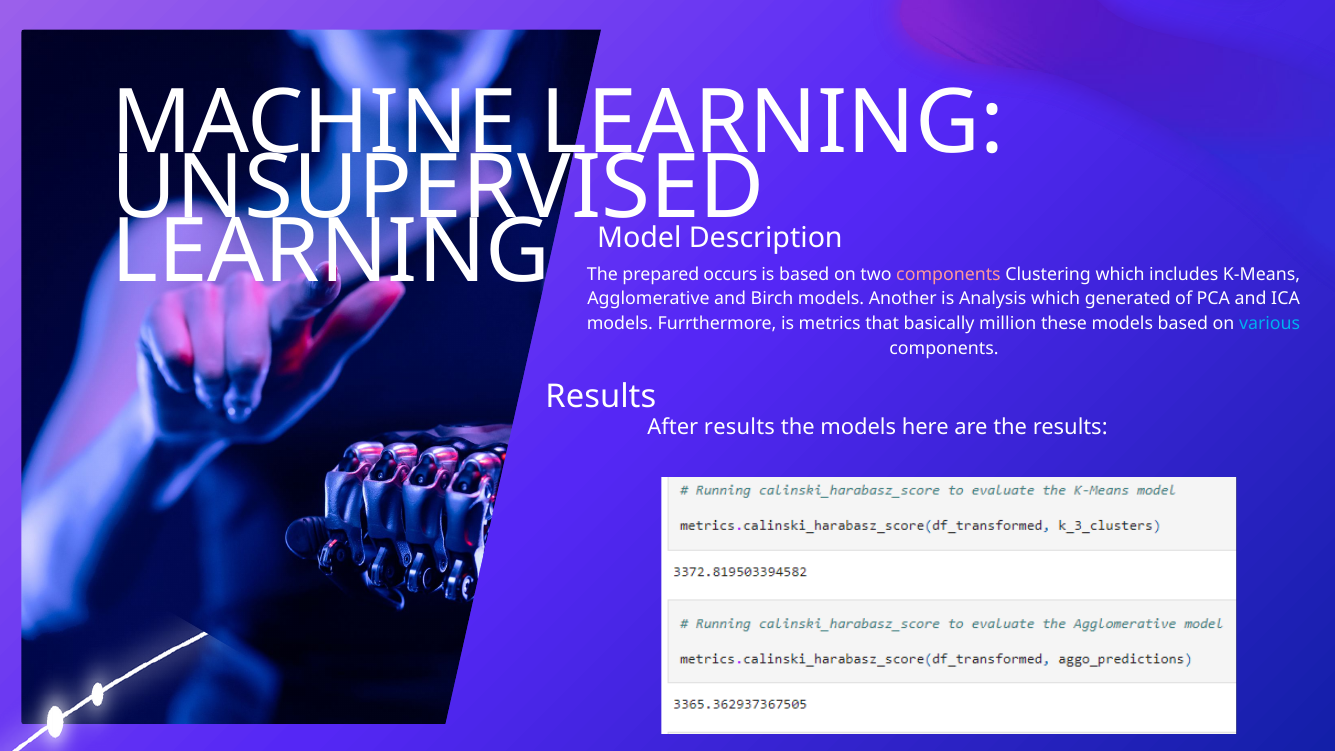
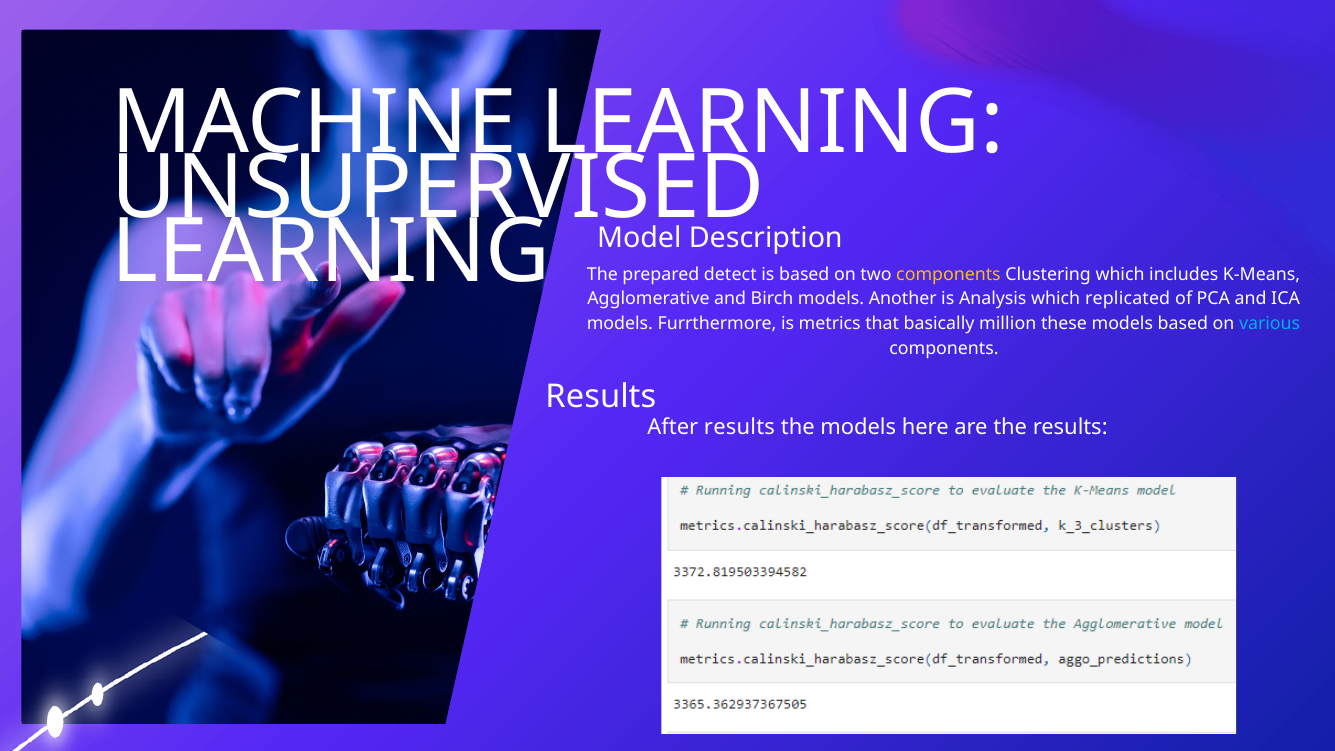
occurs: occurs -> detect
components at (948, 274) colour: pink -> yellow
generated: generated -> replicated
